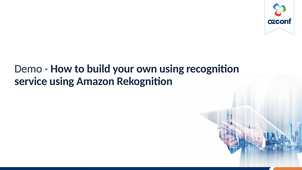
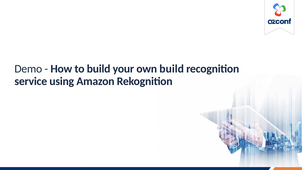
own using: using -> build
